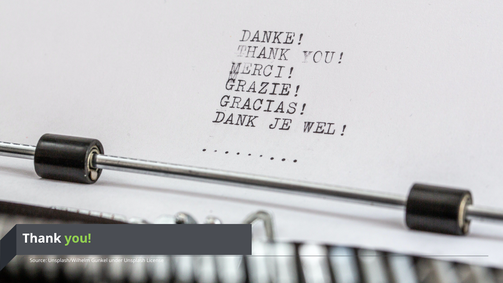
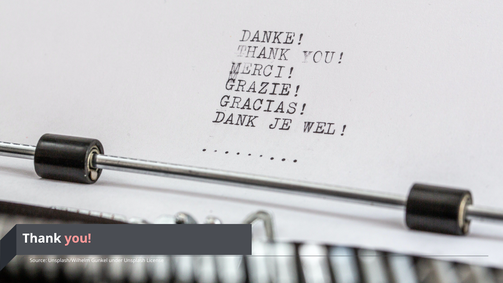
you colour: light green -> pink
